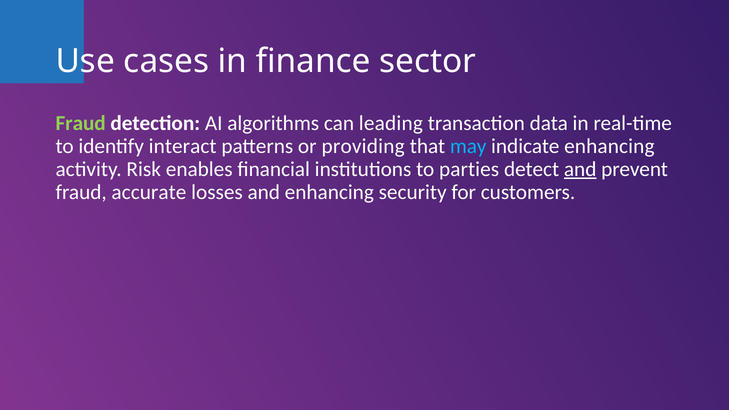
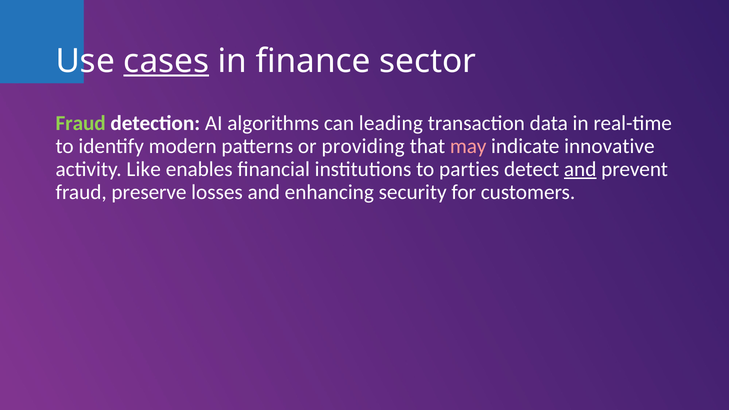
cases underline: none -> present
interact: interact -> modern
may colour: light blue -> pink
indicate enhancing: enhancing -> innovative
Risk: Risk -> Like
accurate: accurate -> preserve
